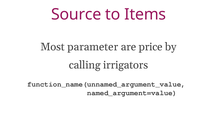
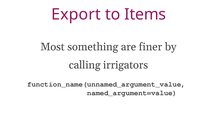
Source: Source -> Export
parameter: parameter -> something
price: price -> finer
